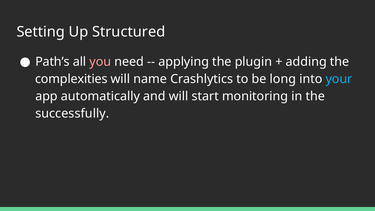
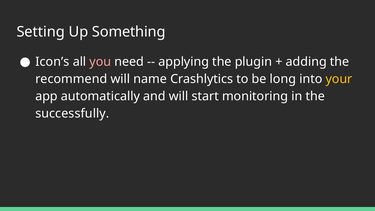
Structured: Structured -> Something
Path’s: Path’s -> Icon’s
complexities: complexities -> recommend
your colour: light blue -> yellow
